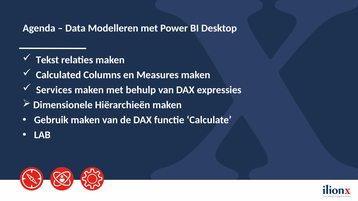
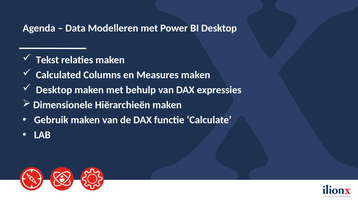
Services at (54, 90): Services -> Desktop
